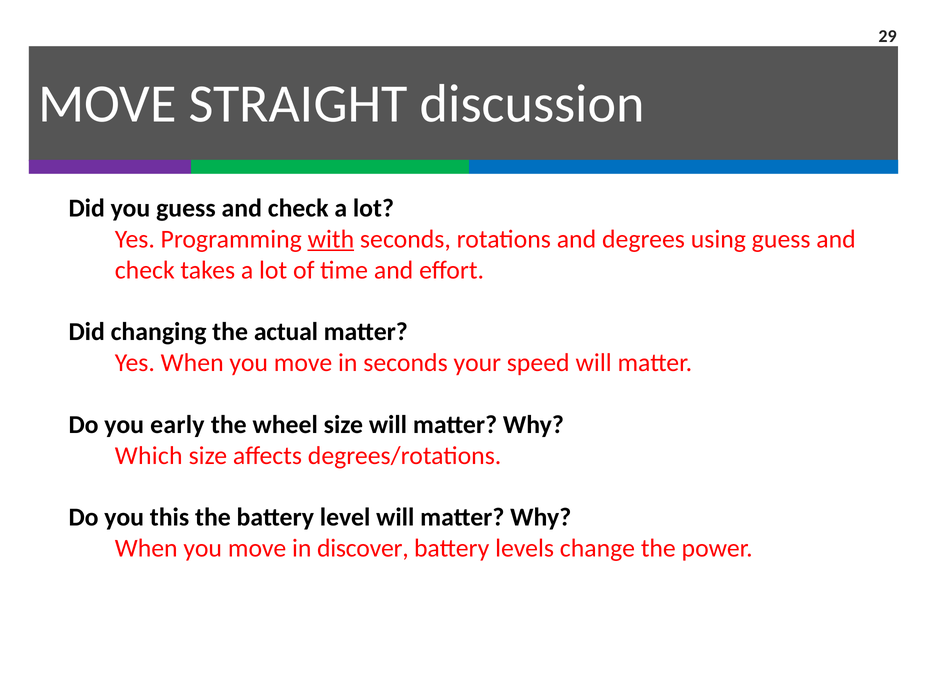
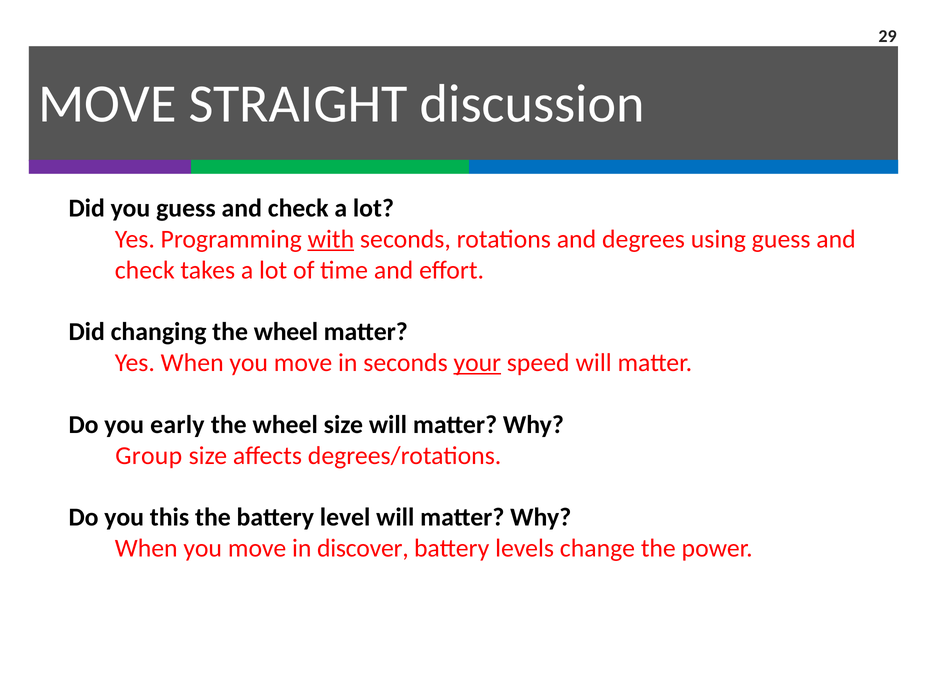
changing the actual: actual -> wheel
your underline: none -> present
Which: Which -> Group
